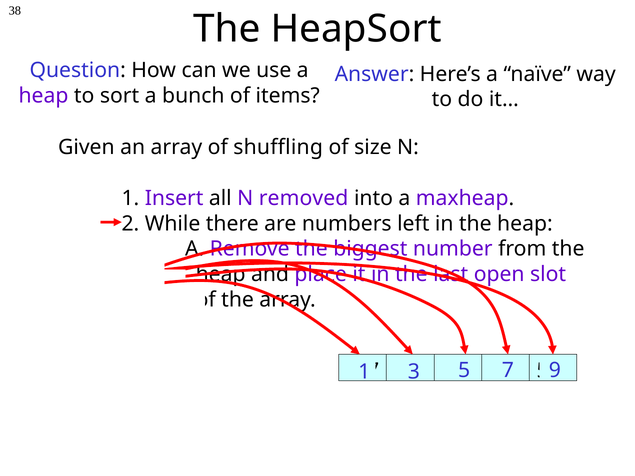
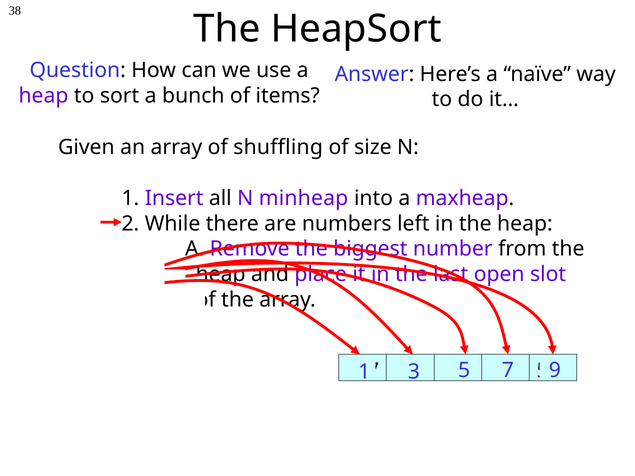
removed: removed -> minheap
